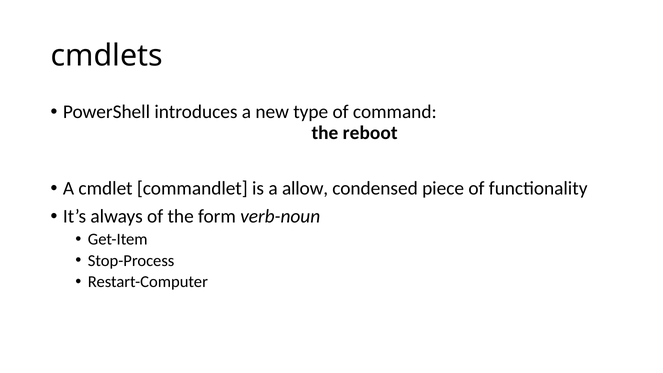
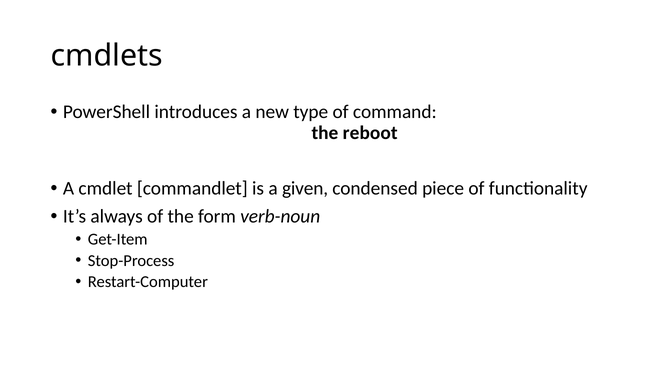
allow: allow -> given
